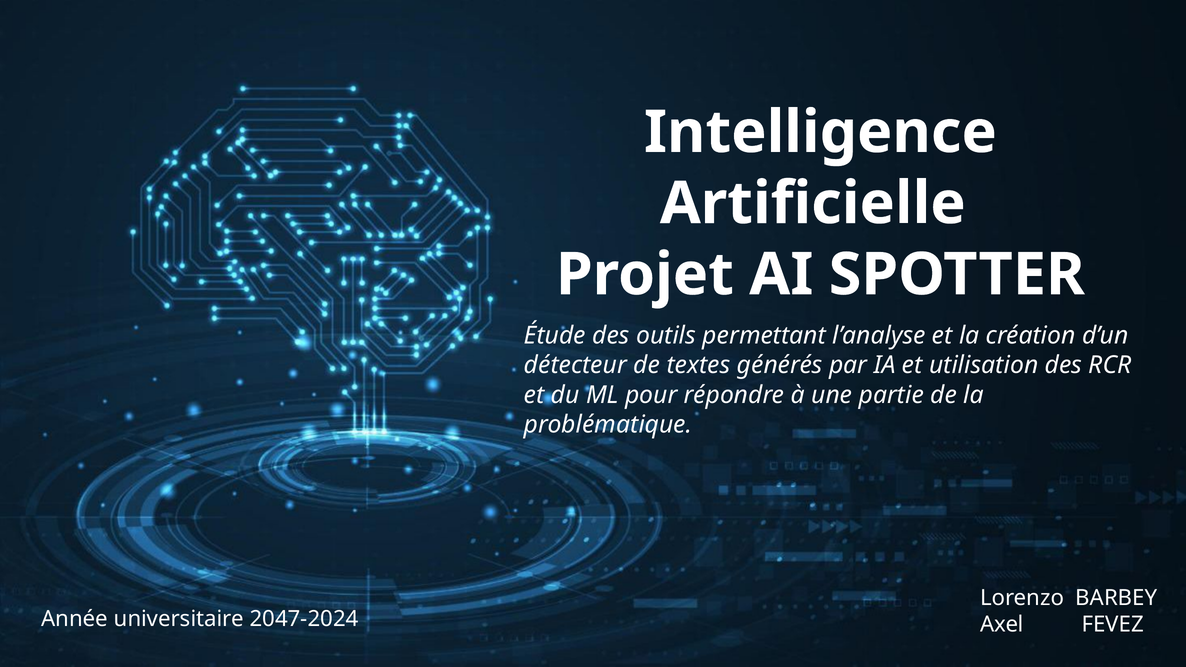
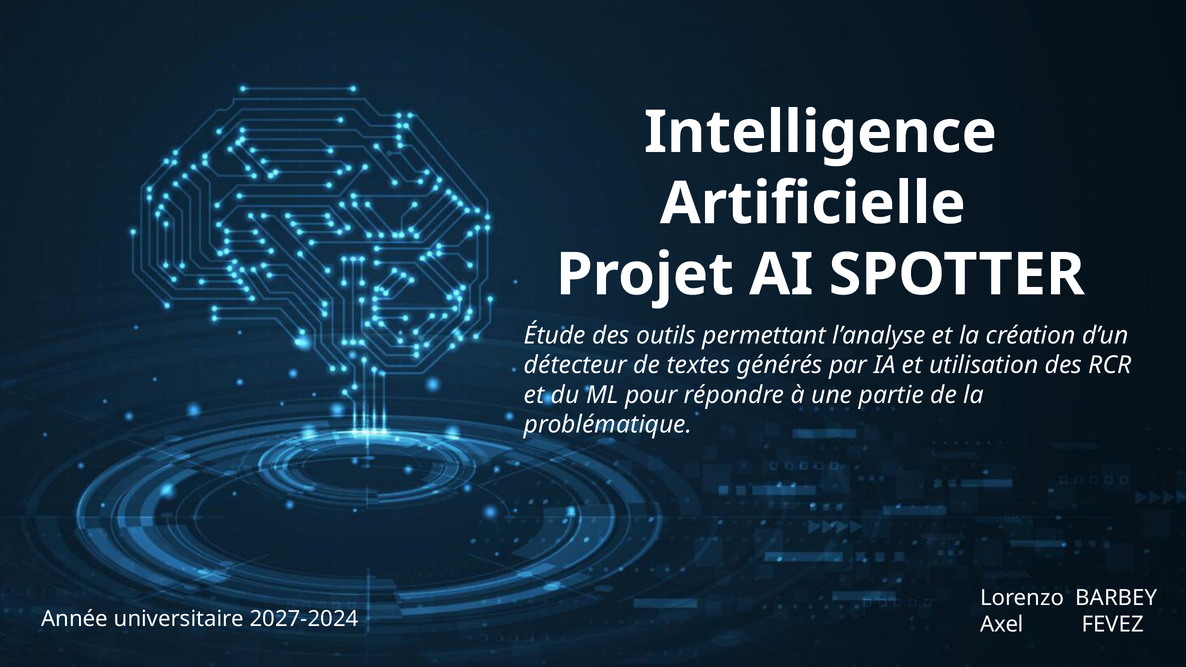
2047-2024: 2047-2024 -> 2027-2024
